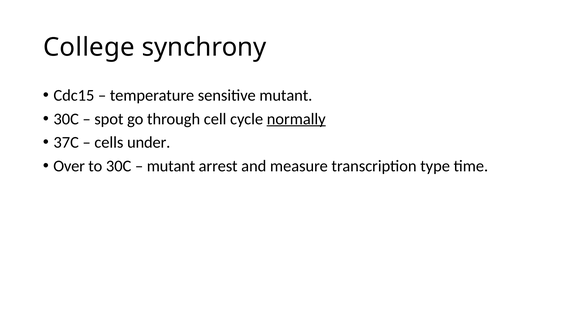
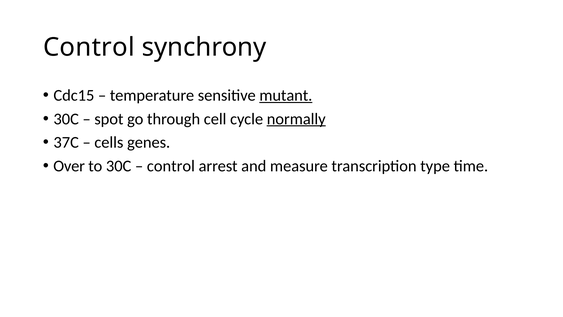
College at (89, 47): College -> Control
mutant at (286, 95) underline: none -> present
under: under -> genes
mutant at (171, 166): mutant -> control
